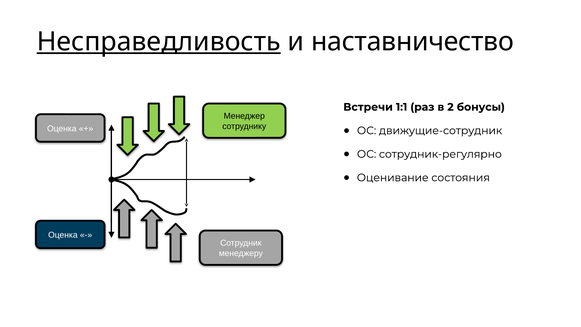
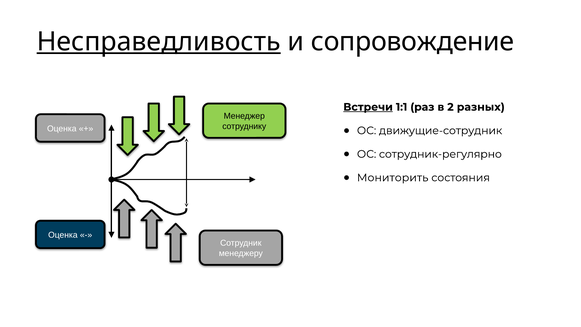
наставничество: наставничество -> сопровождение
Встречи underline: none -> present
бонусы: бонусы -> разных
Оценивание: Оценивание -> Мониторить
